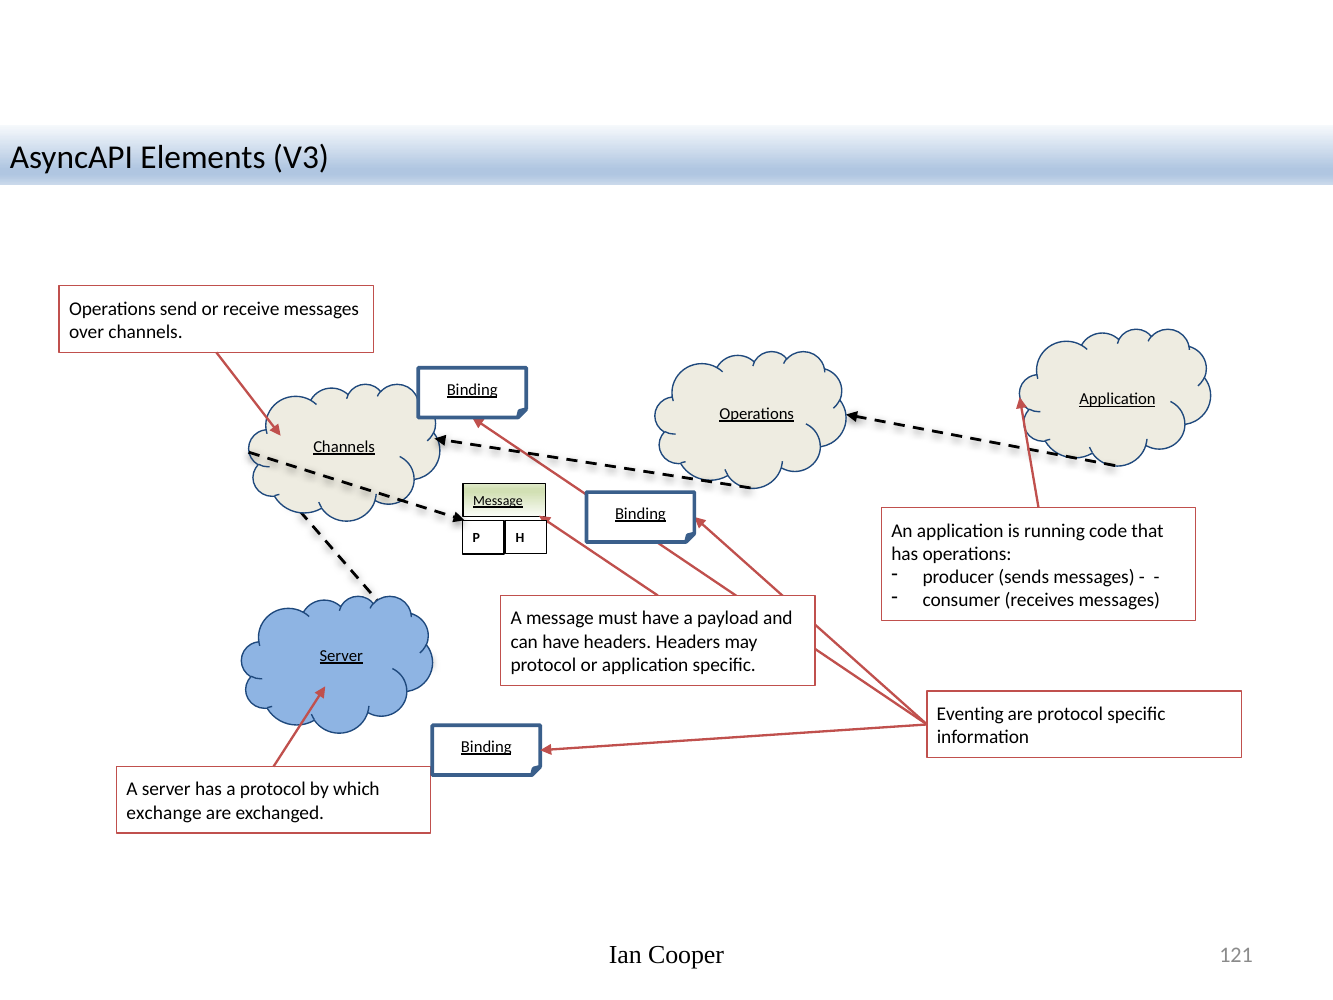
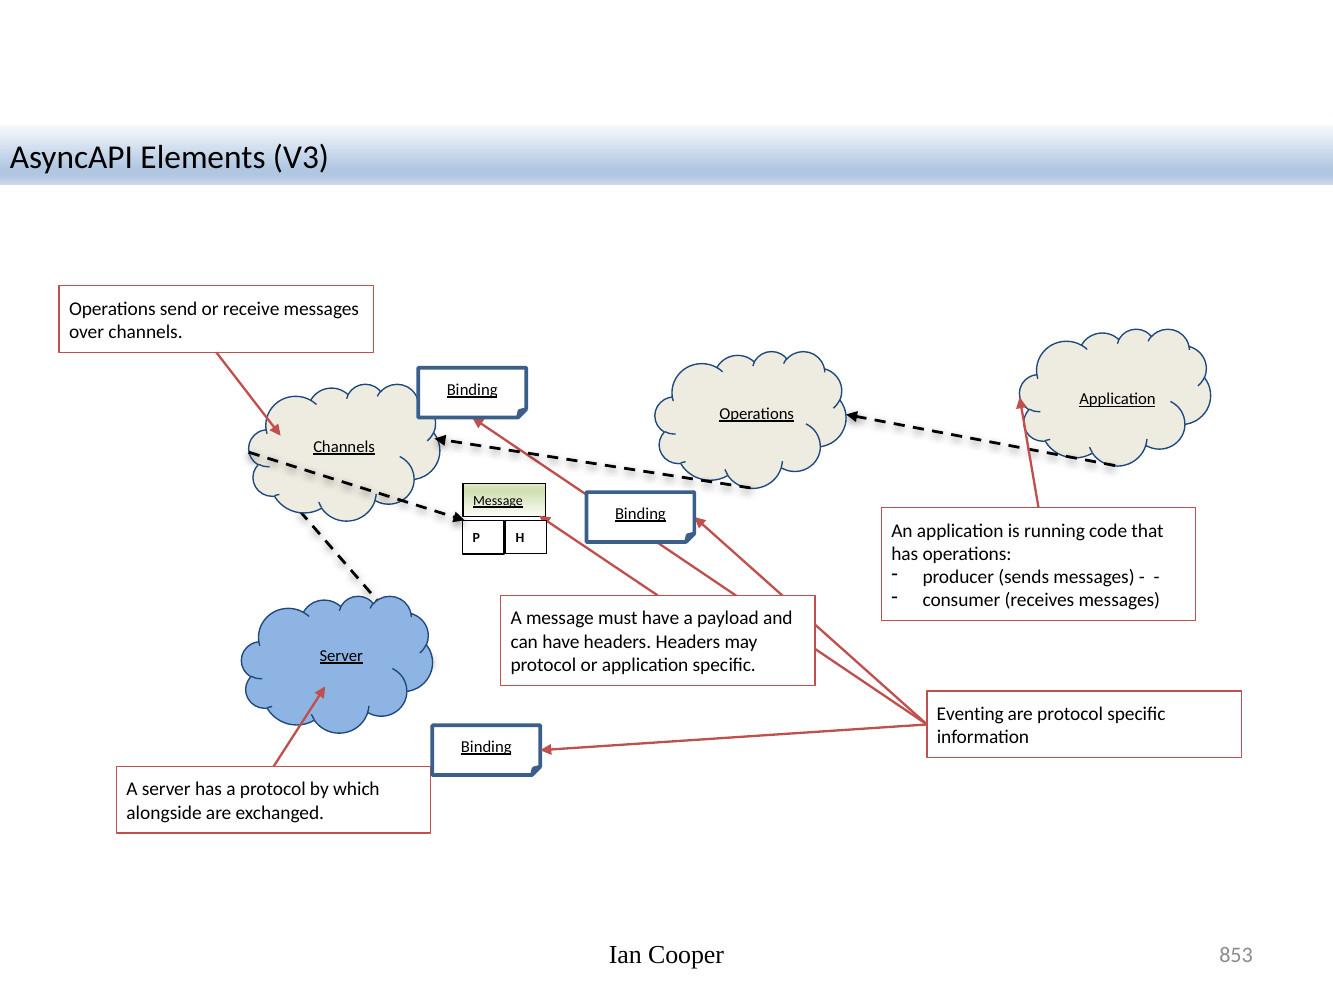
exchange: exchange -> alongside
121: 121 -> 853
